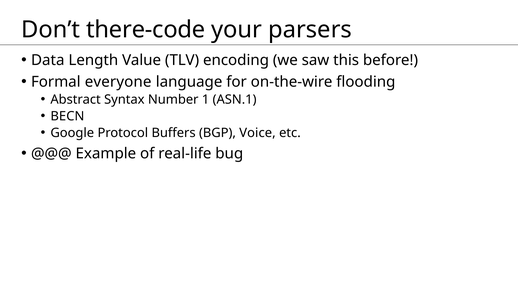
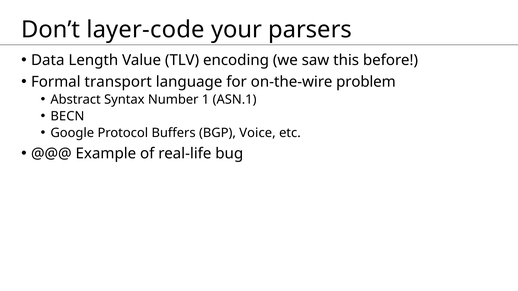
there-code: there-code -> layer-code
everyone: everyone -> transport
flooding: flooding -> problem
